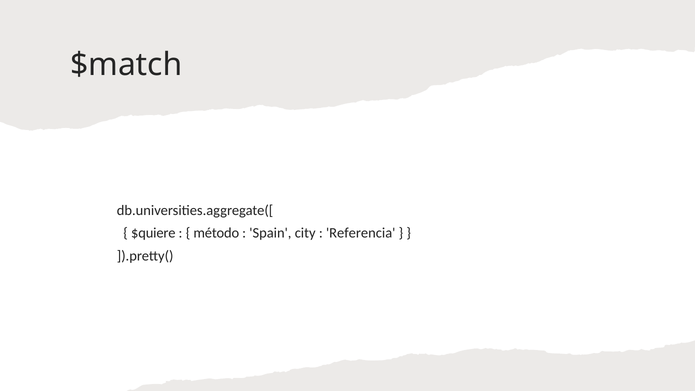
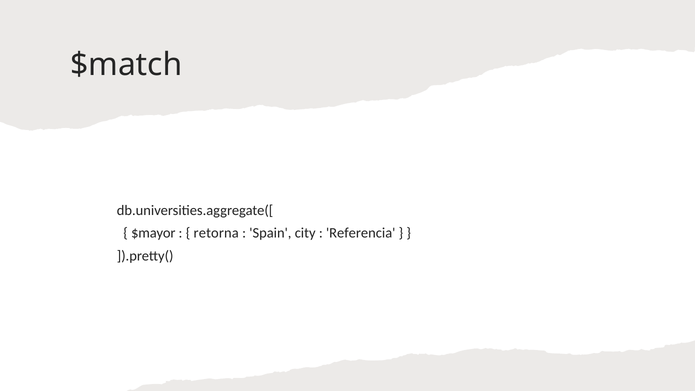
$quiere: $quiere -> $mayor
método: método -> retorna
